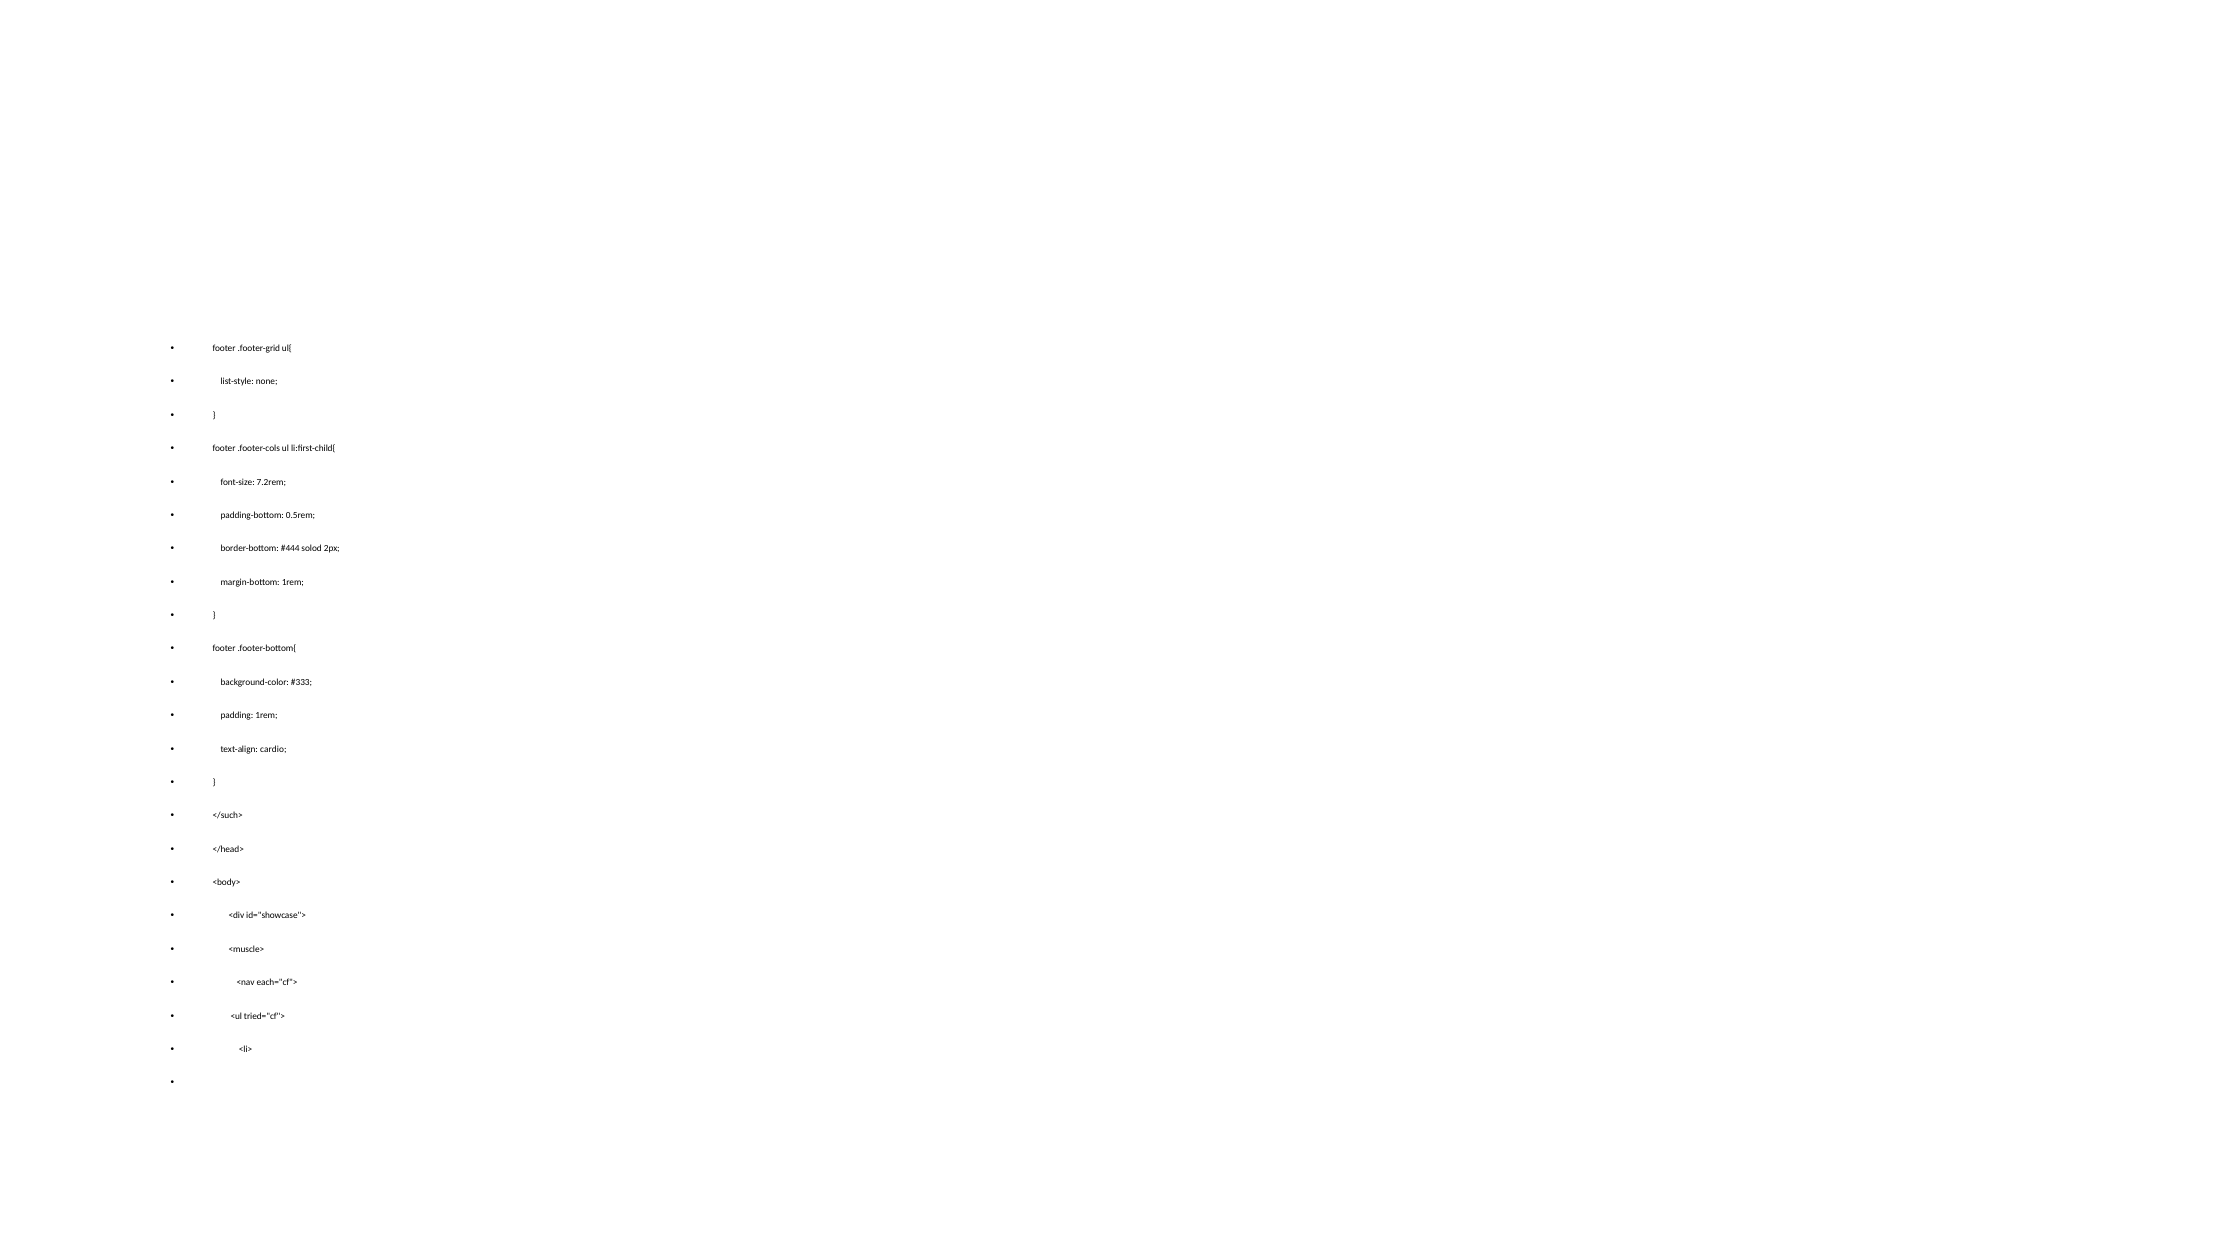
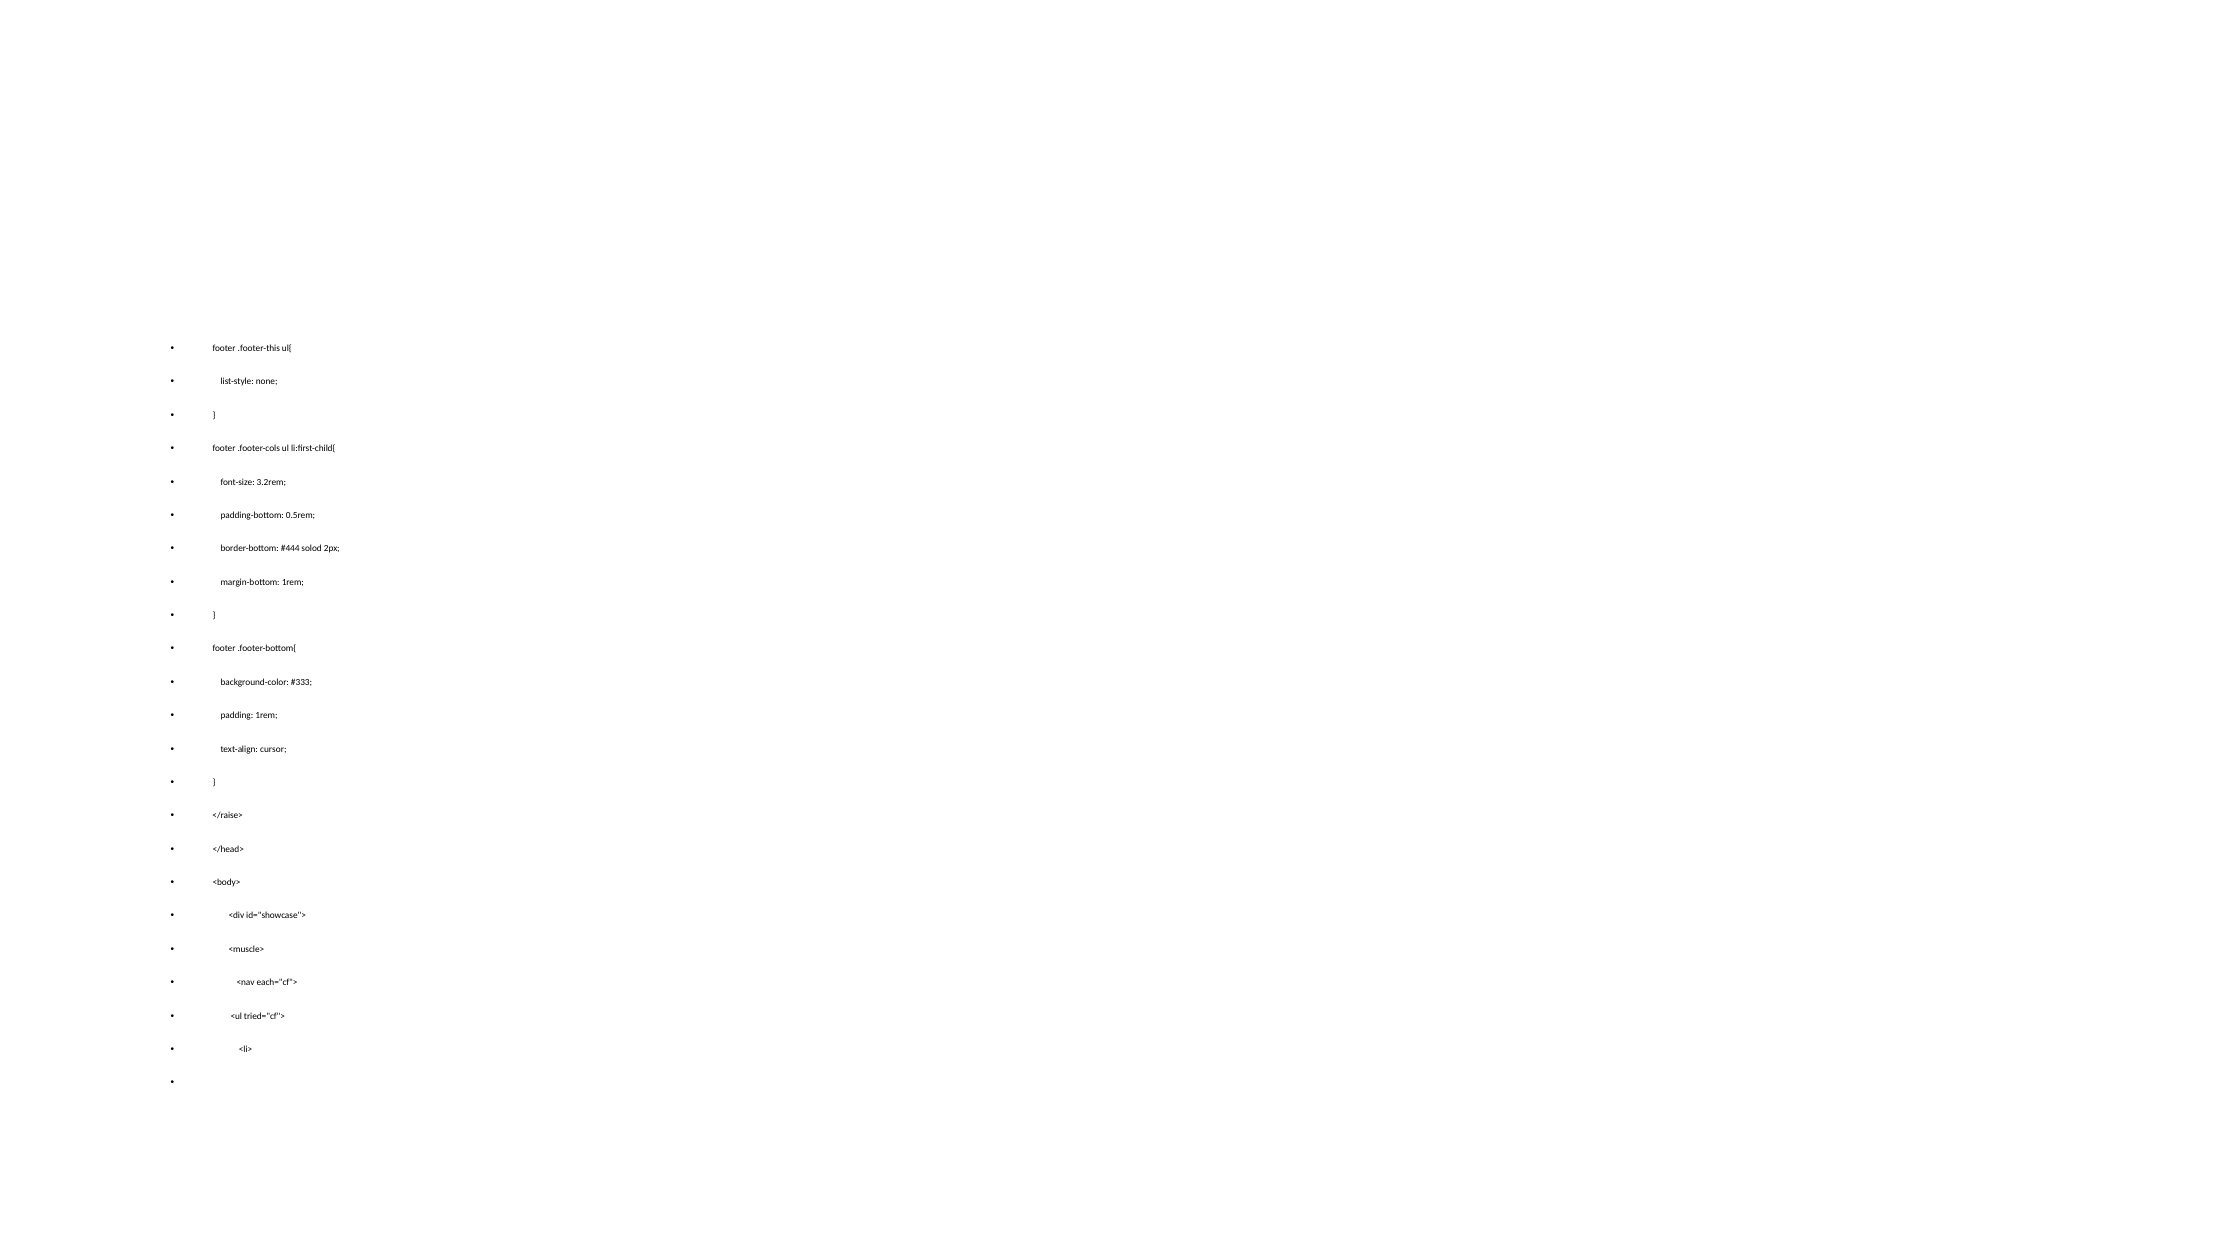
.footer-grid: .footer-grid -> .footer-this
7.2rem: 7.2rem -> 3.2rem
cardio: cardio -> cursor
</such>: </such> -> </raise>
